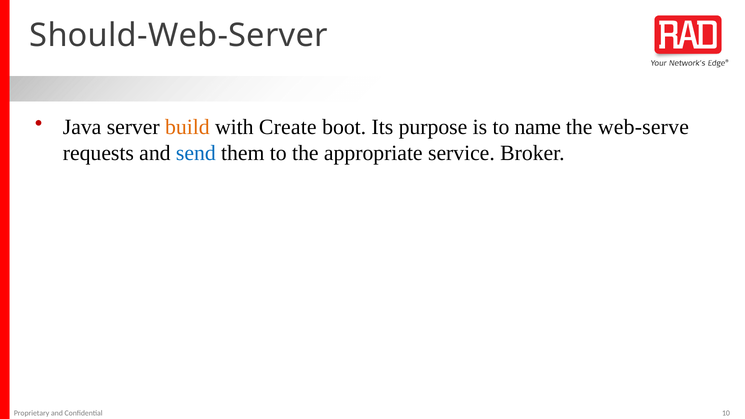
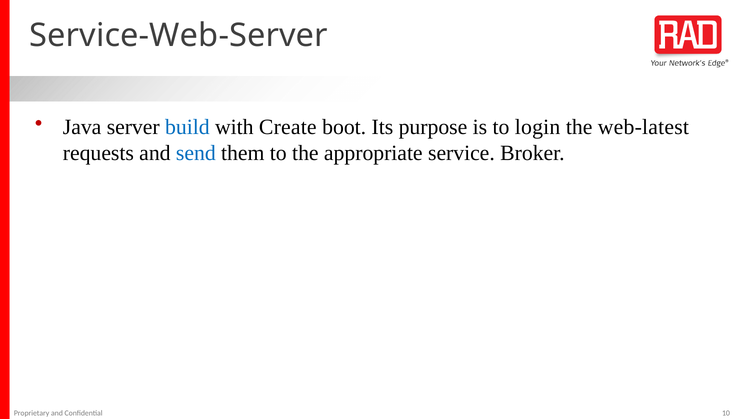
Should-Web-Server: Should-Web-Server -> Service-Web-Server
build colour: orange -> blue
name: name -> login
web-serve: web-serve -> web-latest
